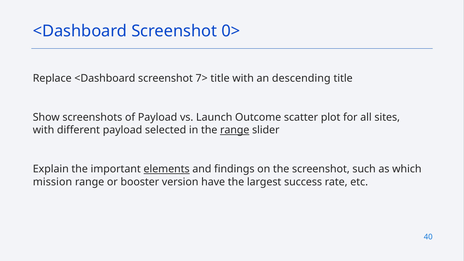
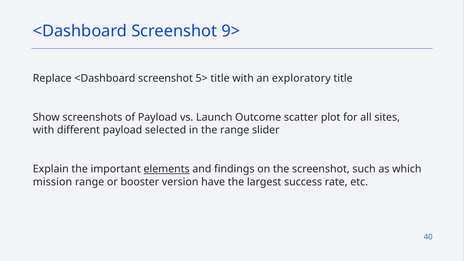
0>: 0> -> 9>
7>: 7> -> 5>
descending: descending -> exploratory
range at (235, 130) underline: present -> none
